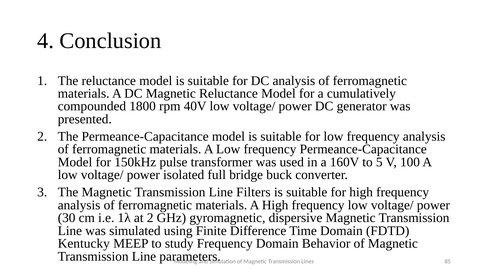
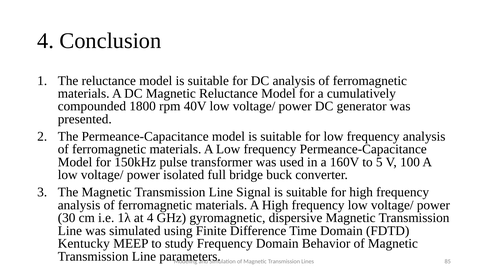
Filters: Filters -> Signal
at 2: 2 -> 4
